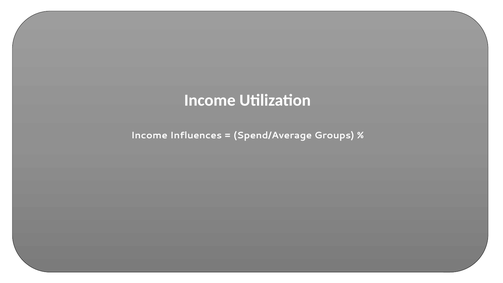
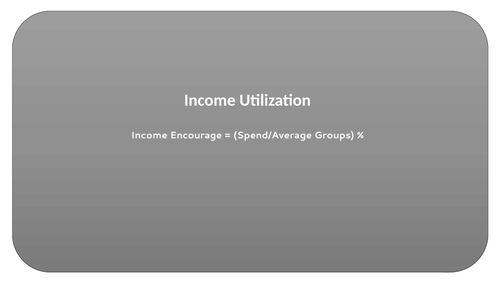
Influences: Influences -> Encourage
